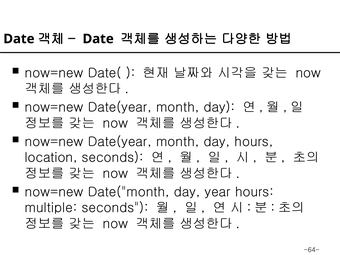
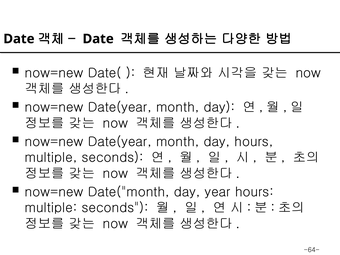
location at (51, 158): location -> multiple
